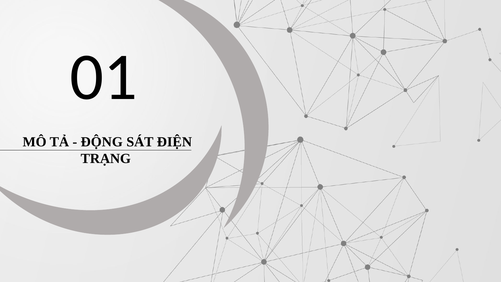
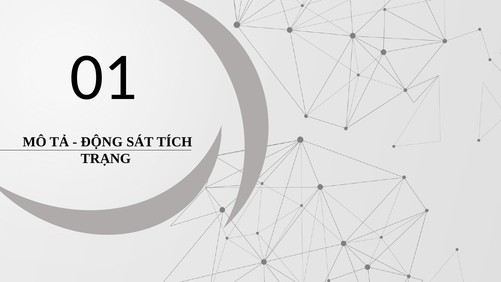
ĐIỆN: ĐIỆN -> TÍCH
